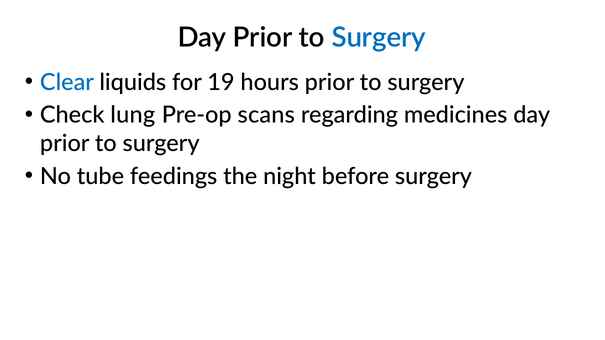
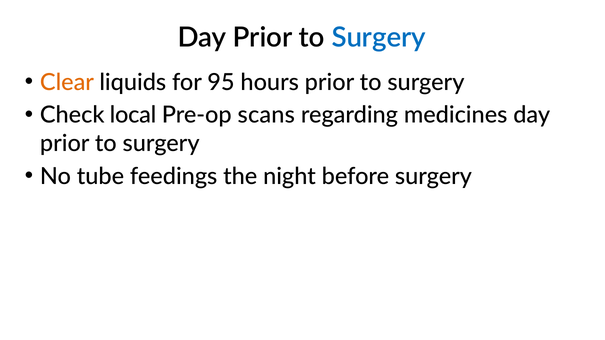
Clear colour: blue -> orange
19: 19 -> 95
lung: lung -> local
